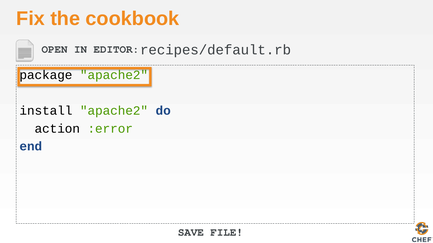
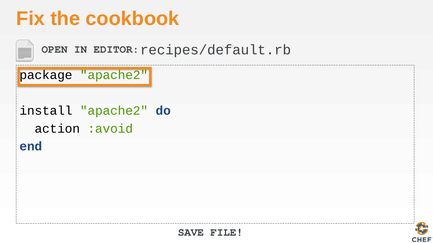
:error: :error -> :avoid
